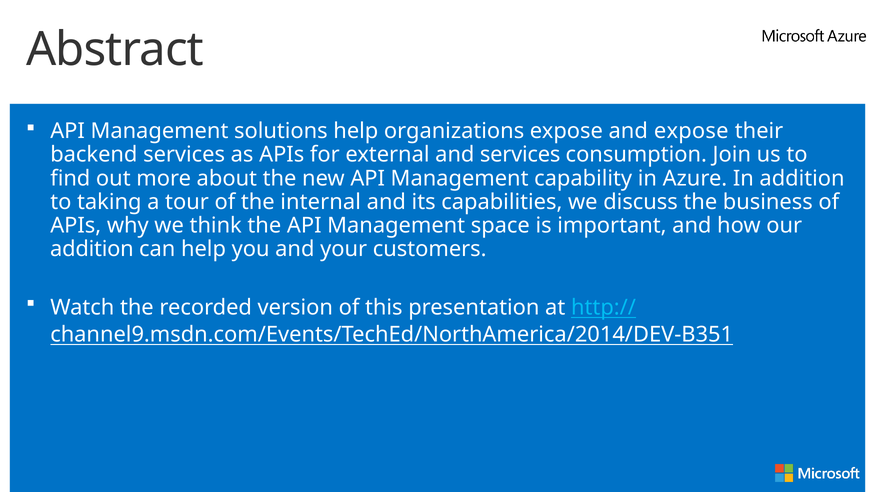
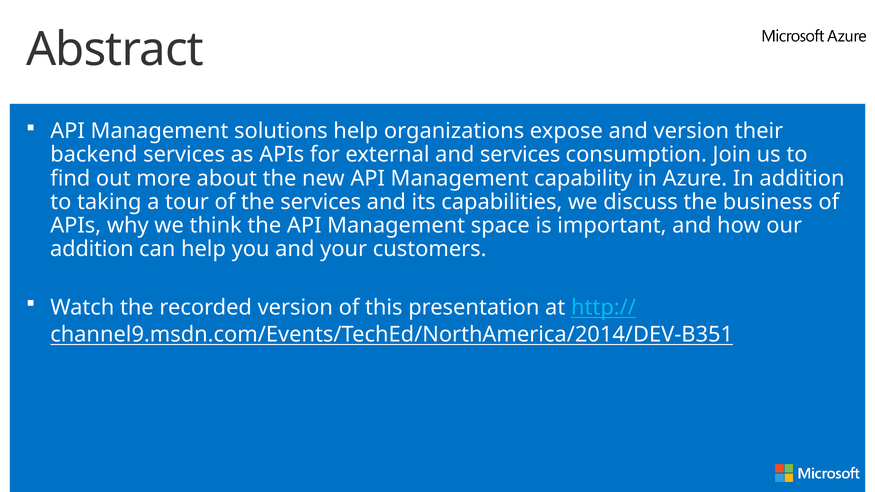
and expose: expose -> version
the internal: internal -> services
